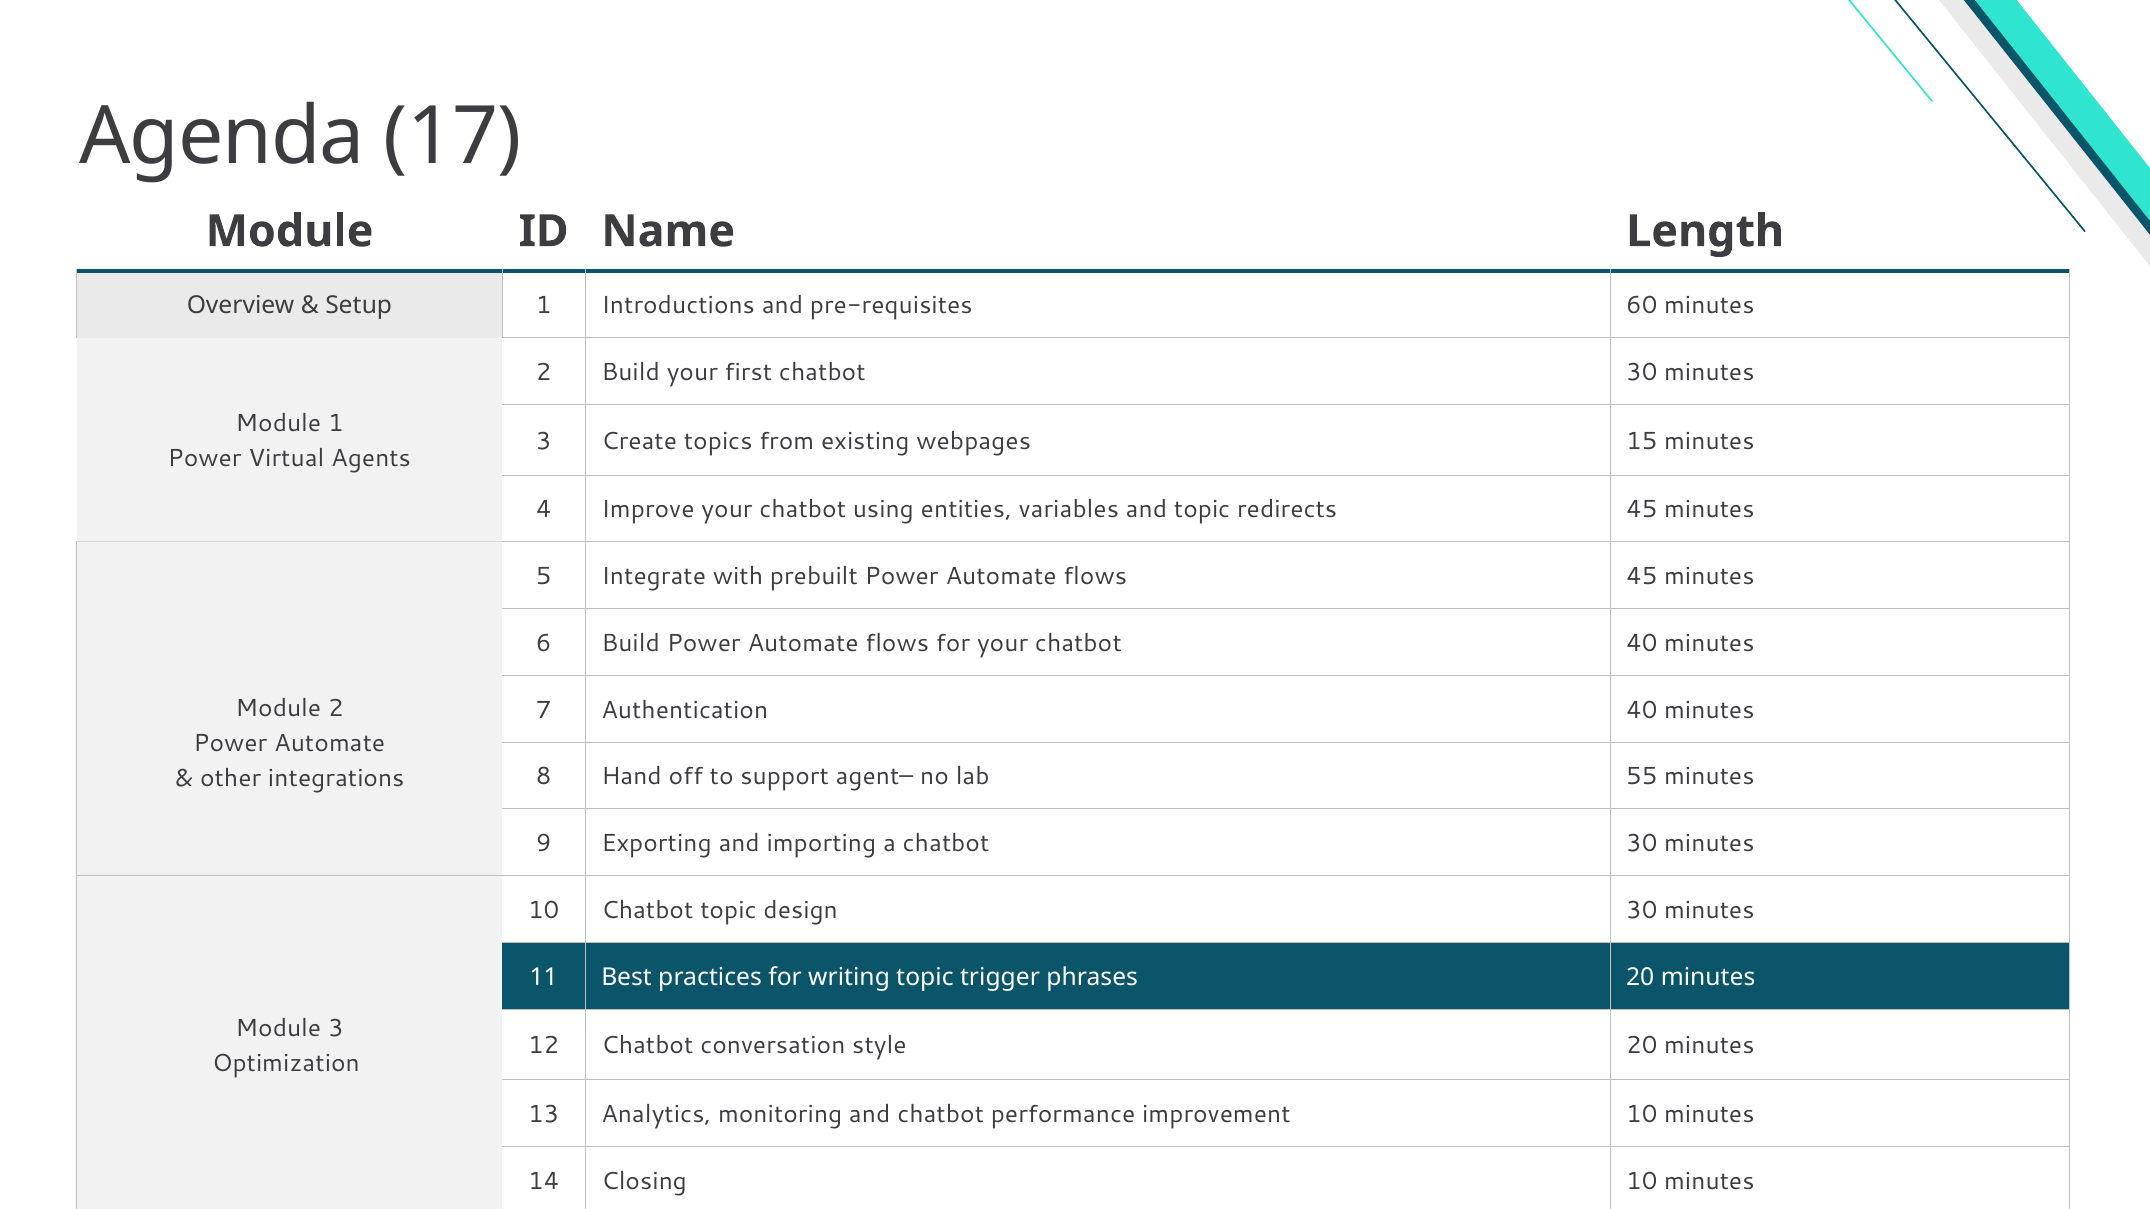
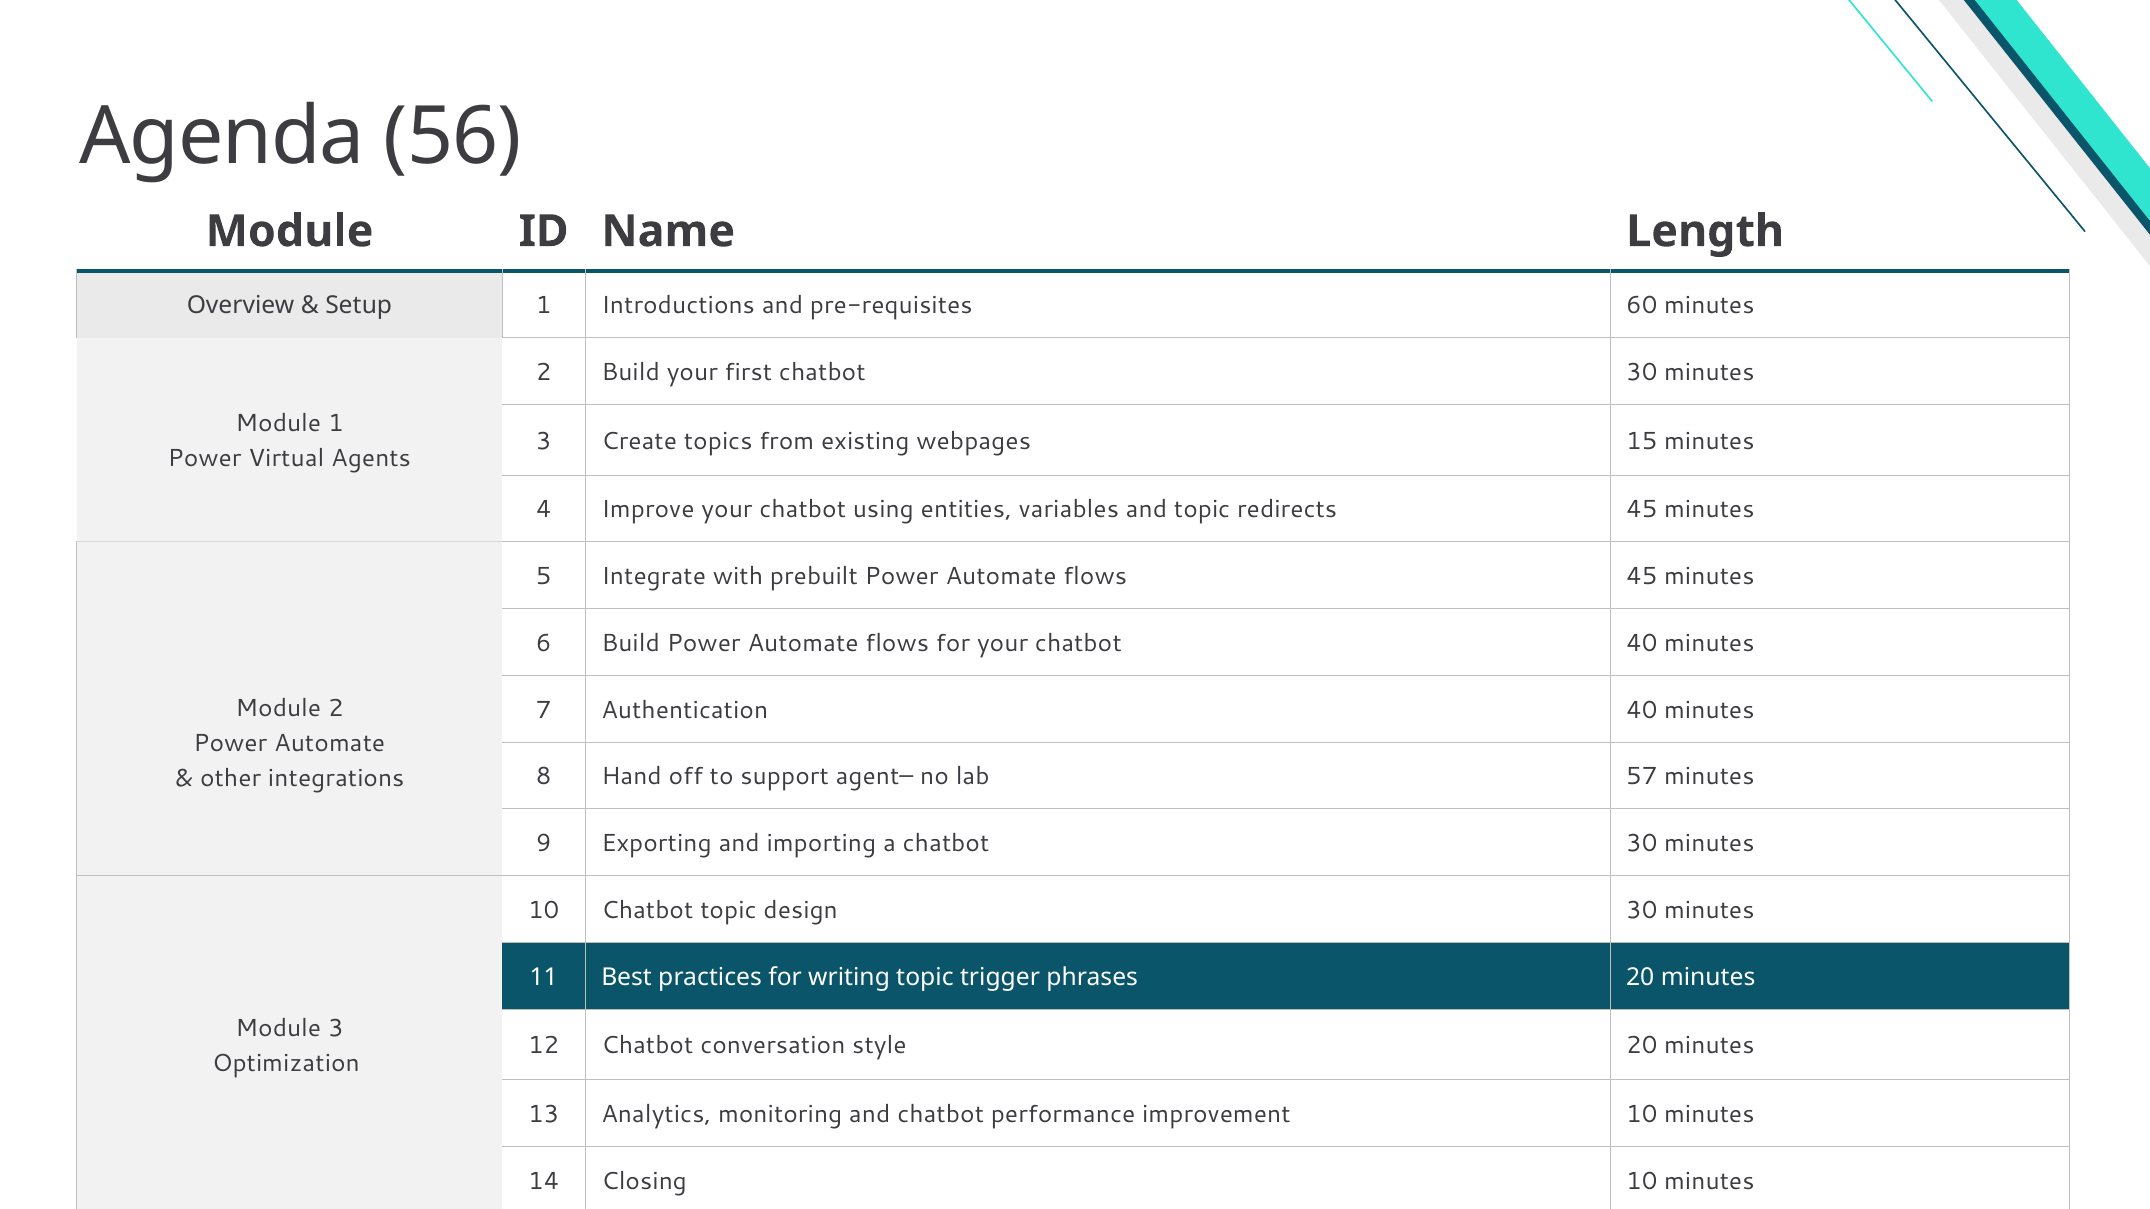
17: 17 -> 56
55: 55 -> 57
